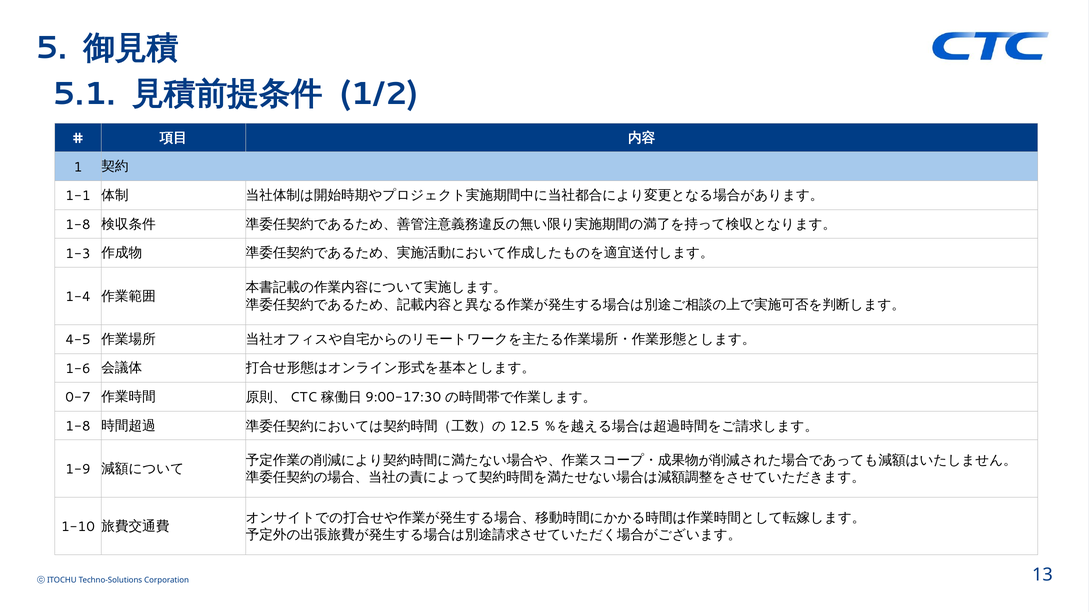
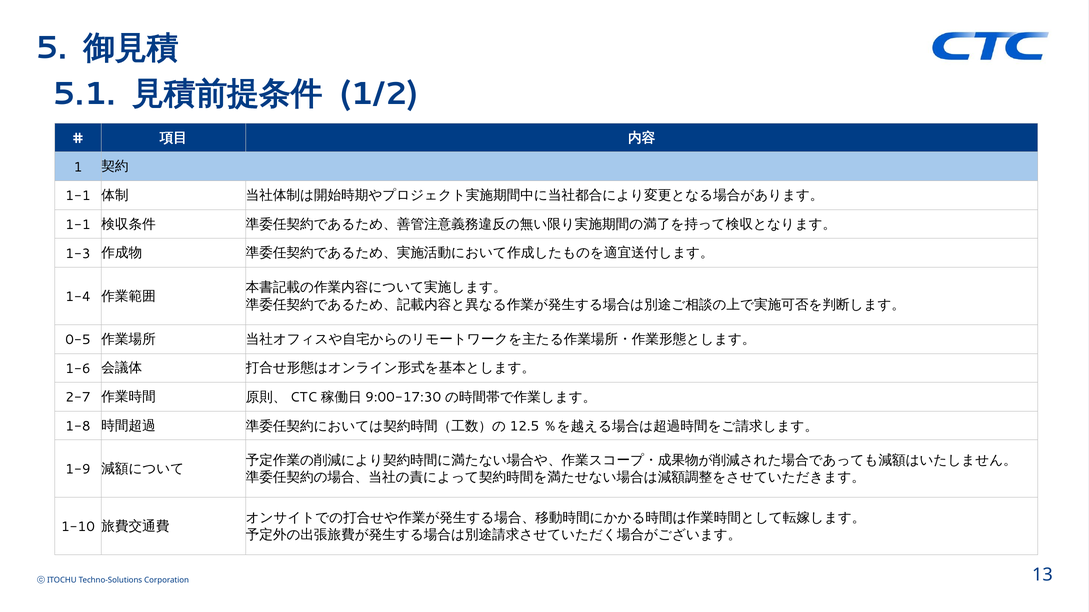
1-8 at (78, 225): 1-8 -> 1-1
4-5: 4-5 -> 0-5
0-7: 0-7 -> 2-7
